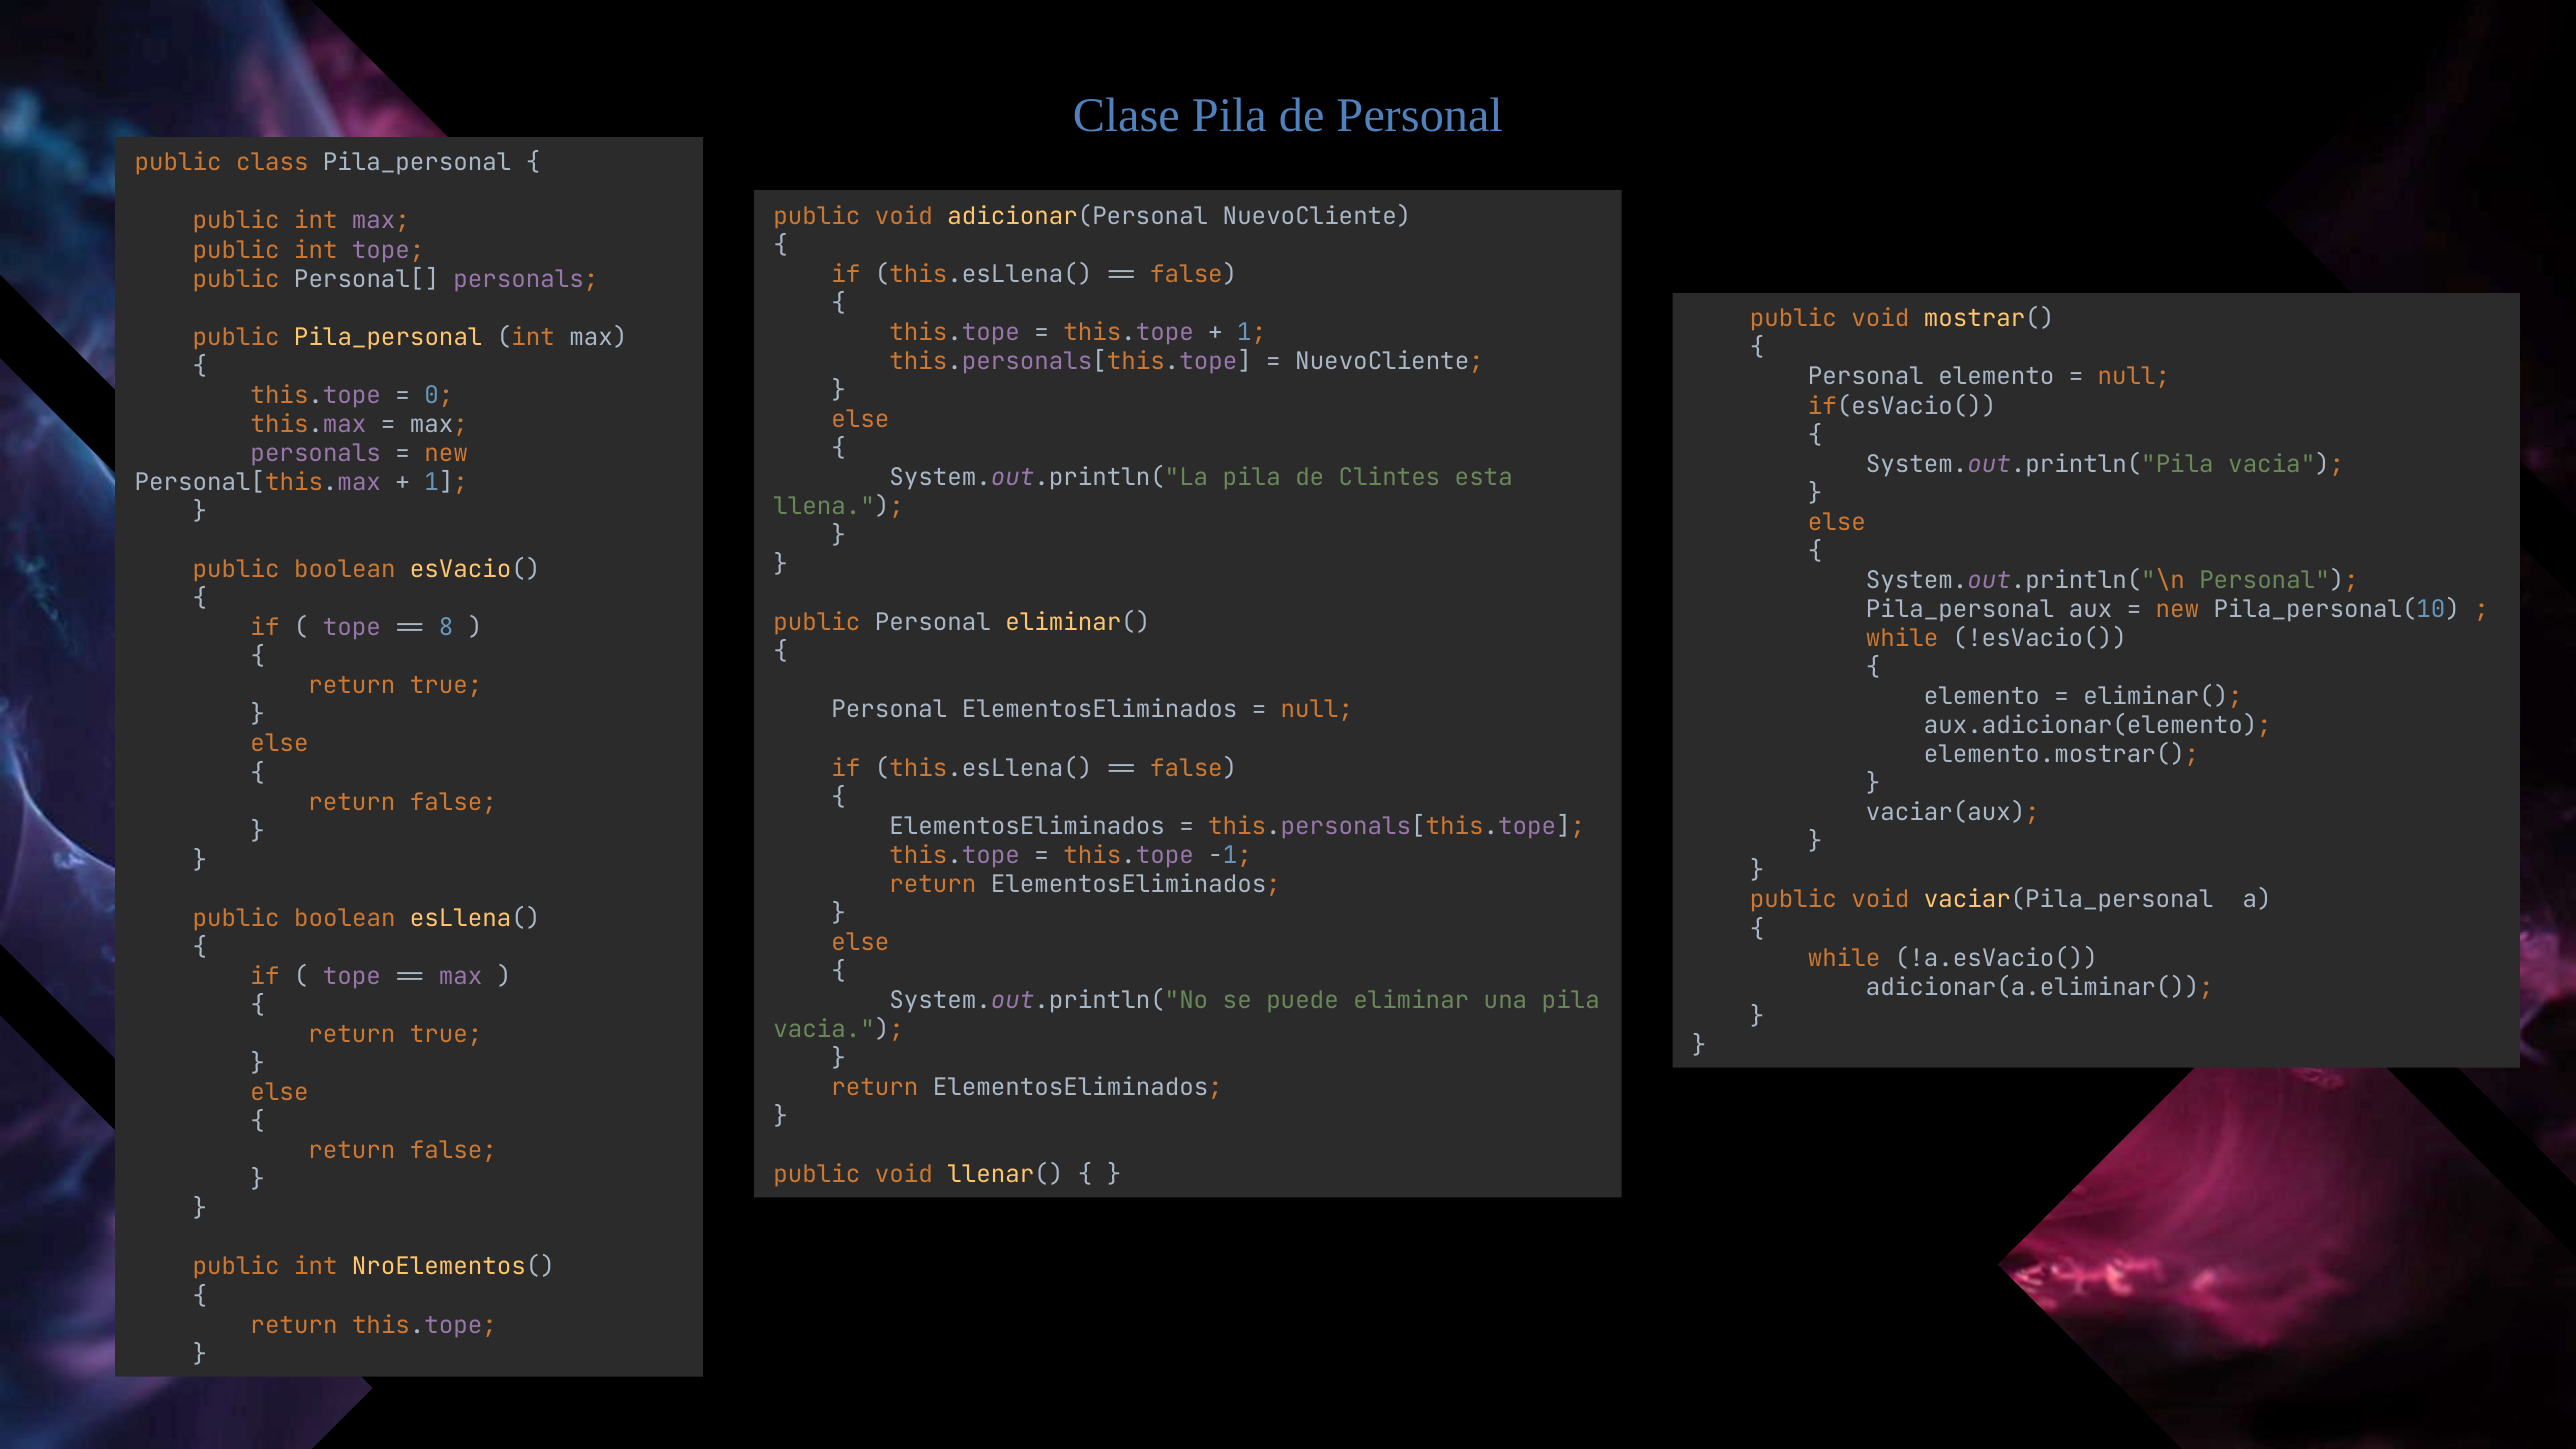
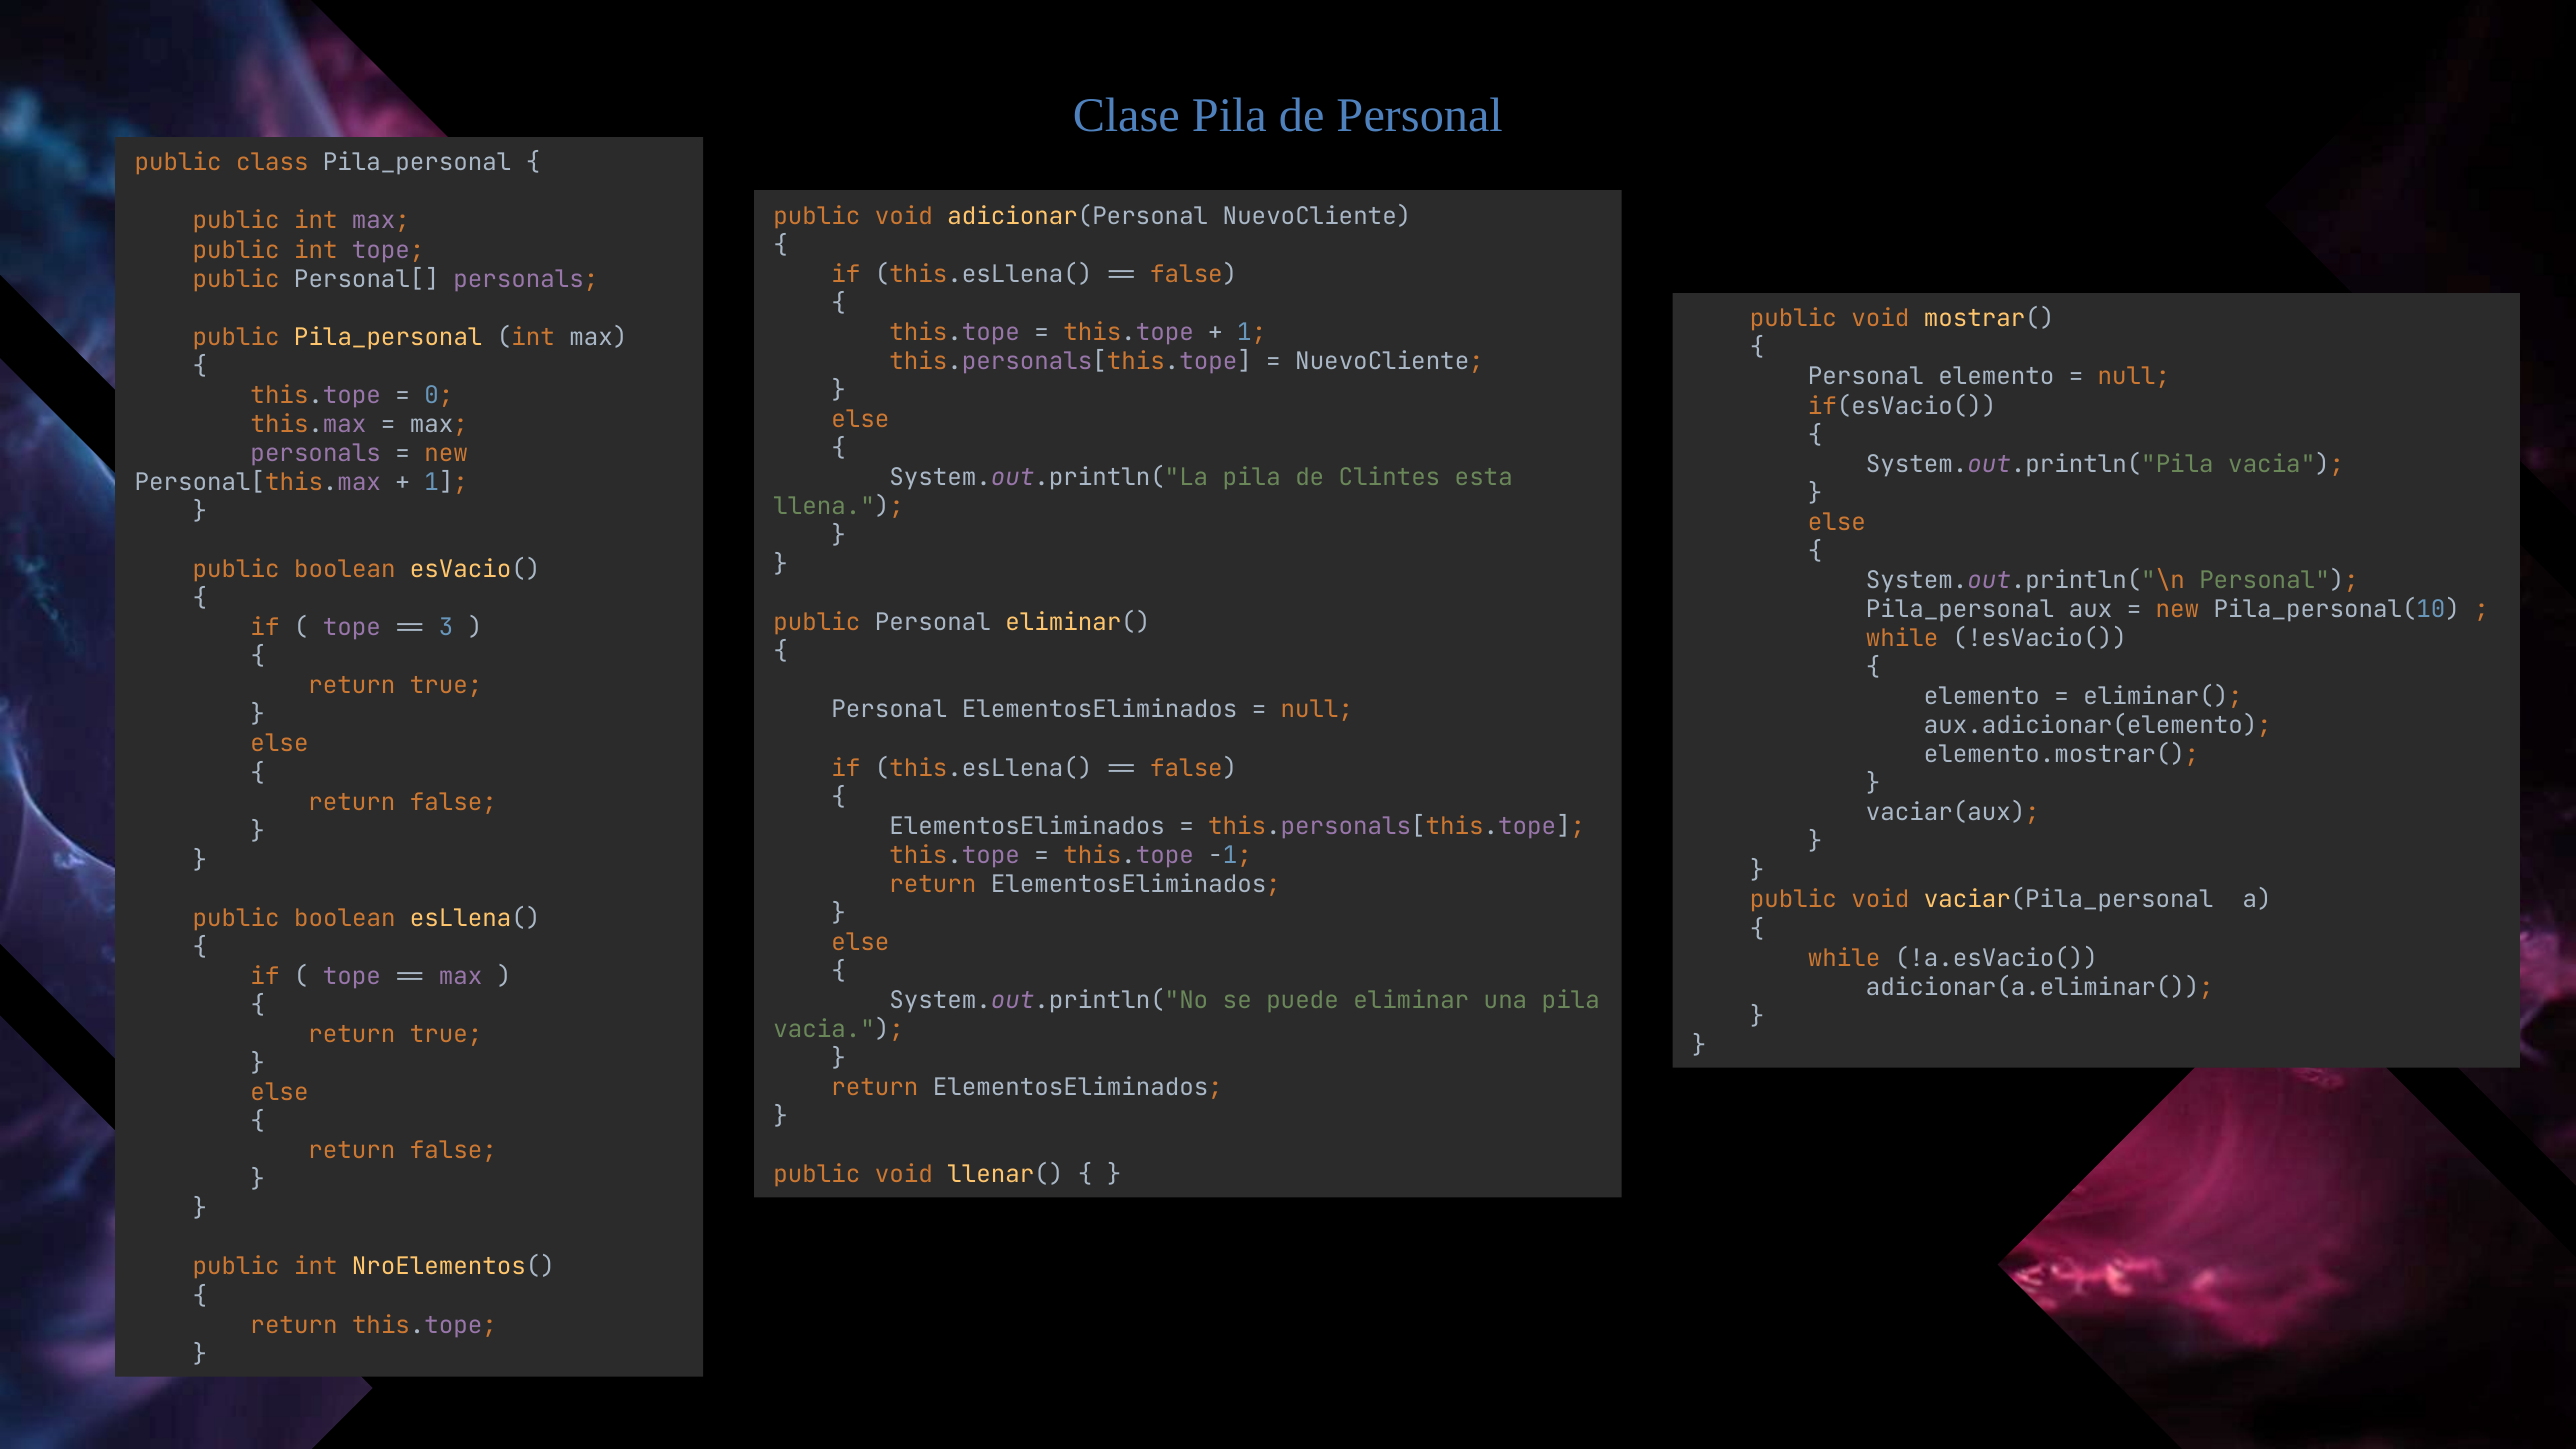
8: 8 -> 3
